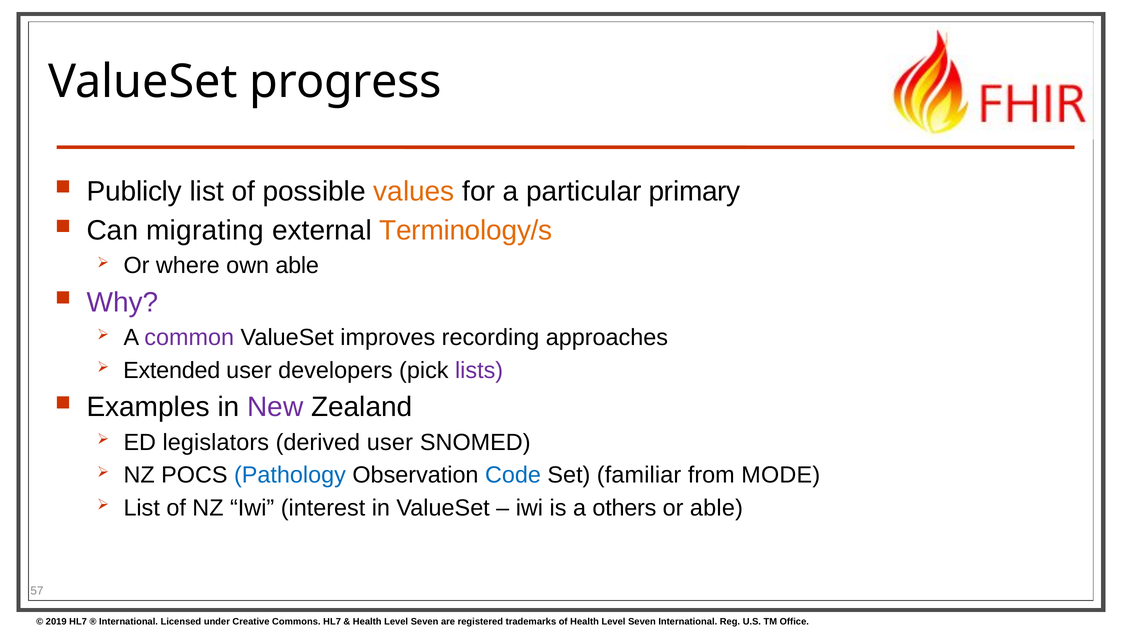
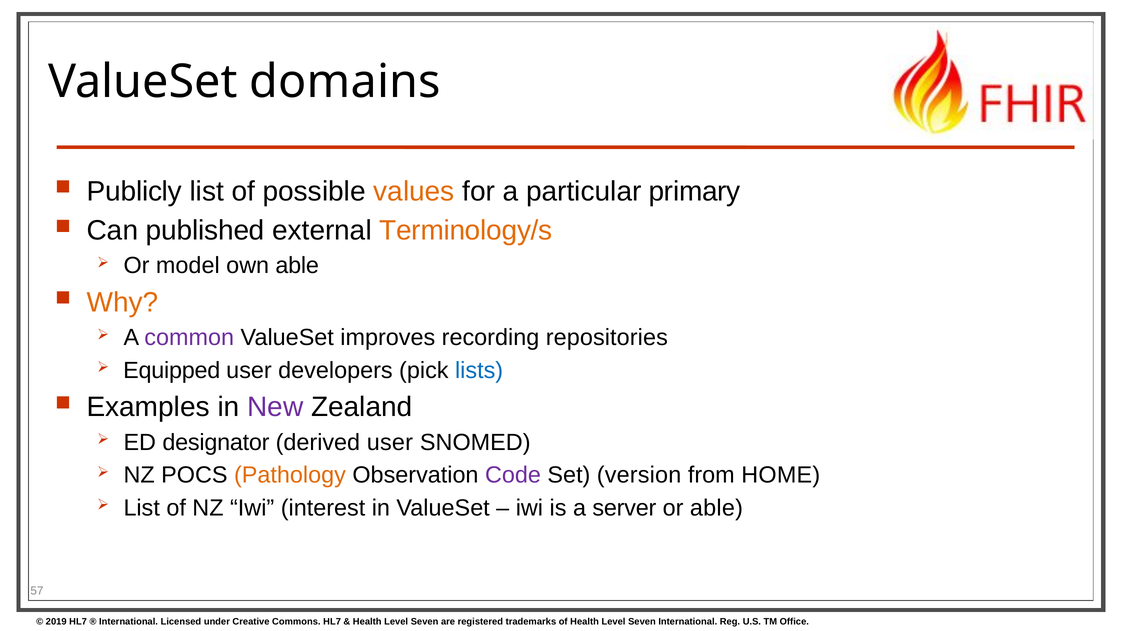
progress: progress -> domains
migrating: migrating -> published
where: where -> model
Why colour: purple -> orange
approaches: approaches -> repositories
Extended: Extended -> Equipped
lists colour: purple -> blue
legislators: legislators -> designator
Pathology colour: blue -> orange
Code colour: blue -> purple
familiar: familiar -> version
MODE: MODE -> HOME
others: others -> server
